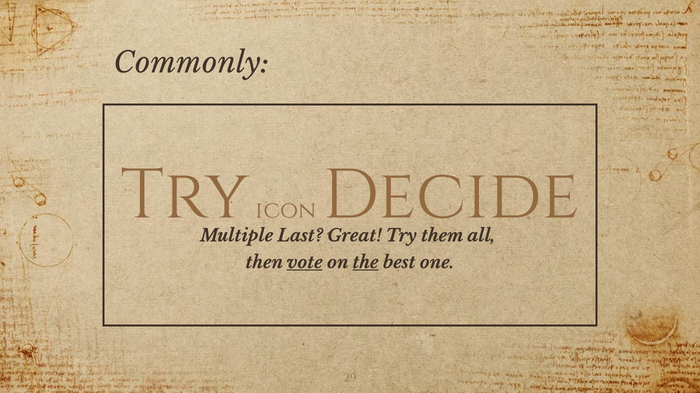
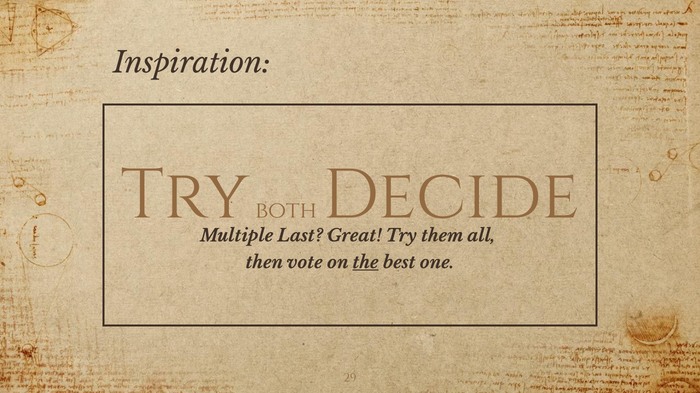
Commonly: Commonly -> Inspiration
icon: icon -> both
vote underline: present -> none
